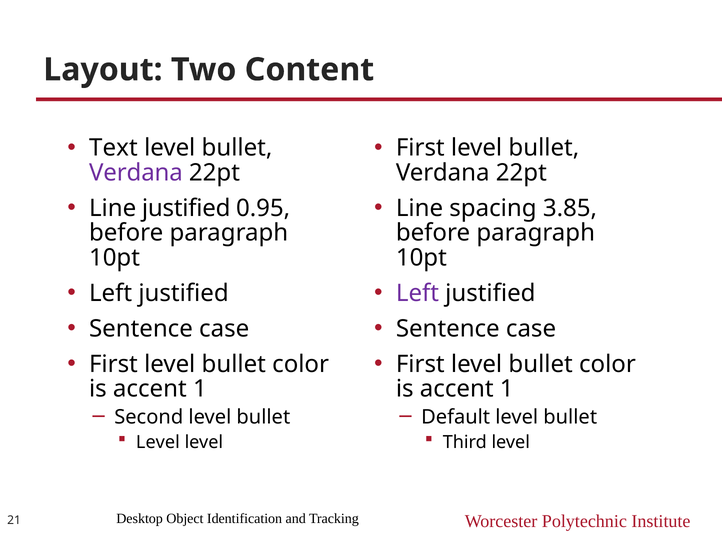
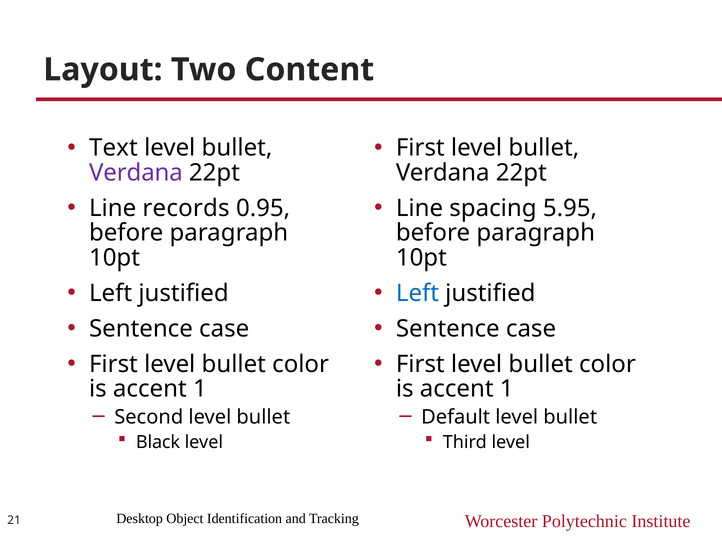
Line justified: justified -> records
3.85: 3.85 -> 5.95
Left at (417, 293) colour: purple -> blue
Level at (158, 442): Level -> Black
